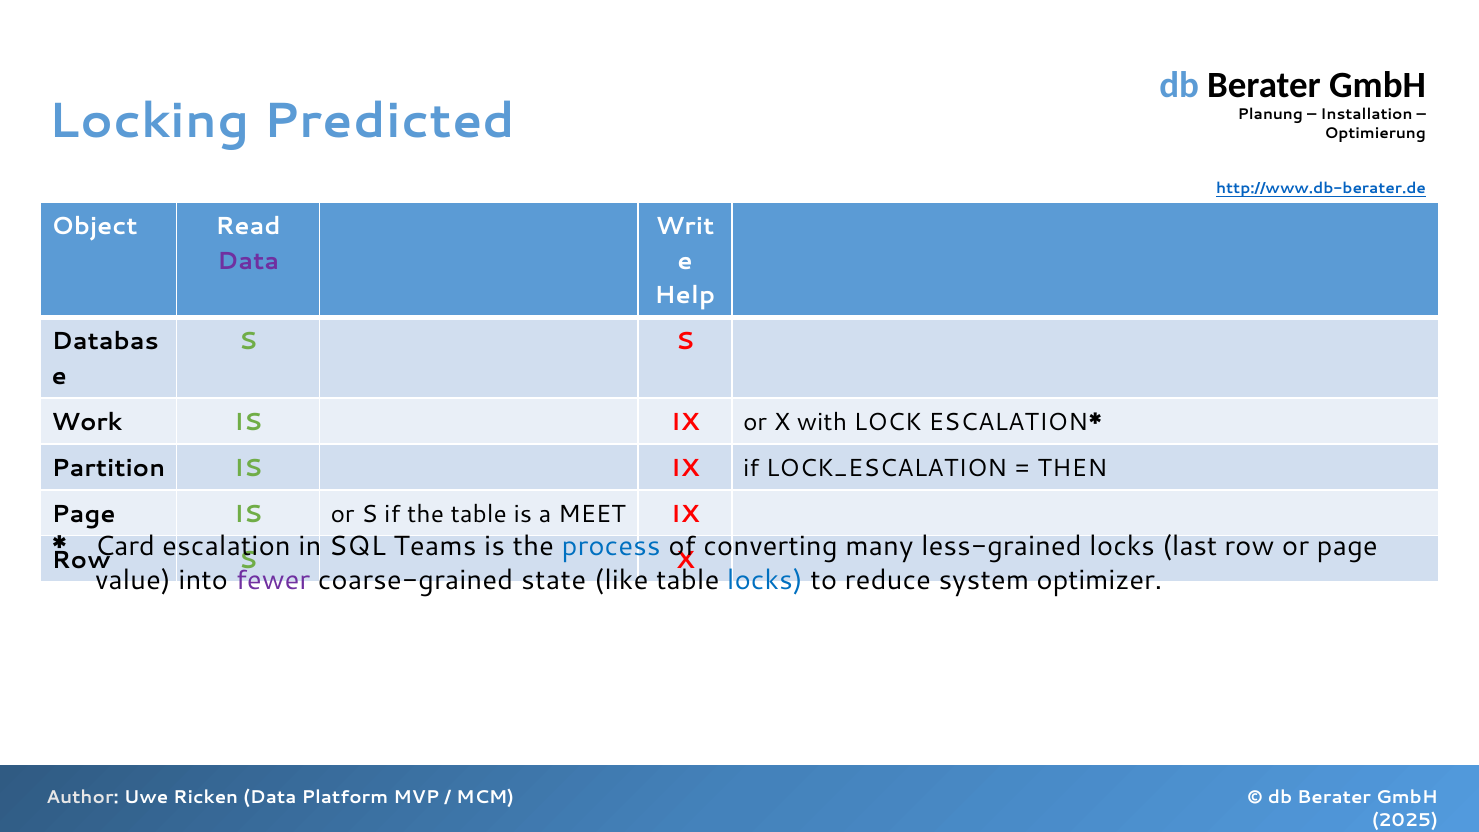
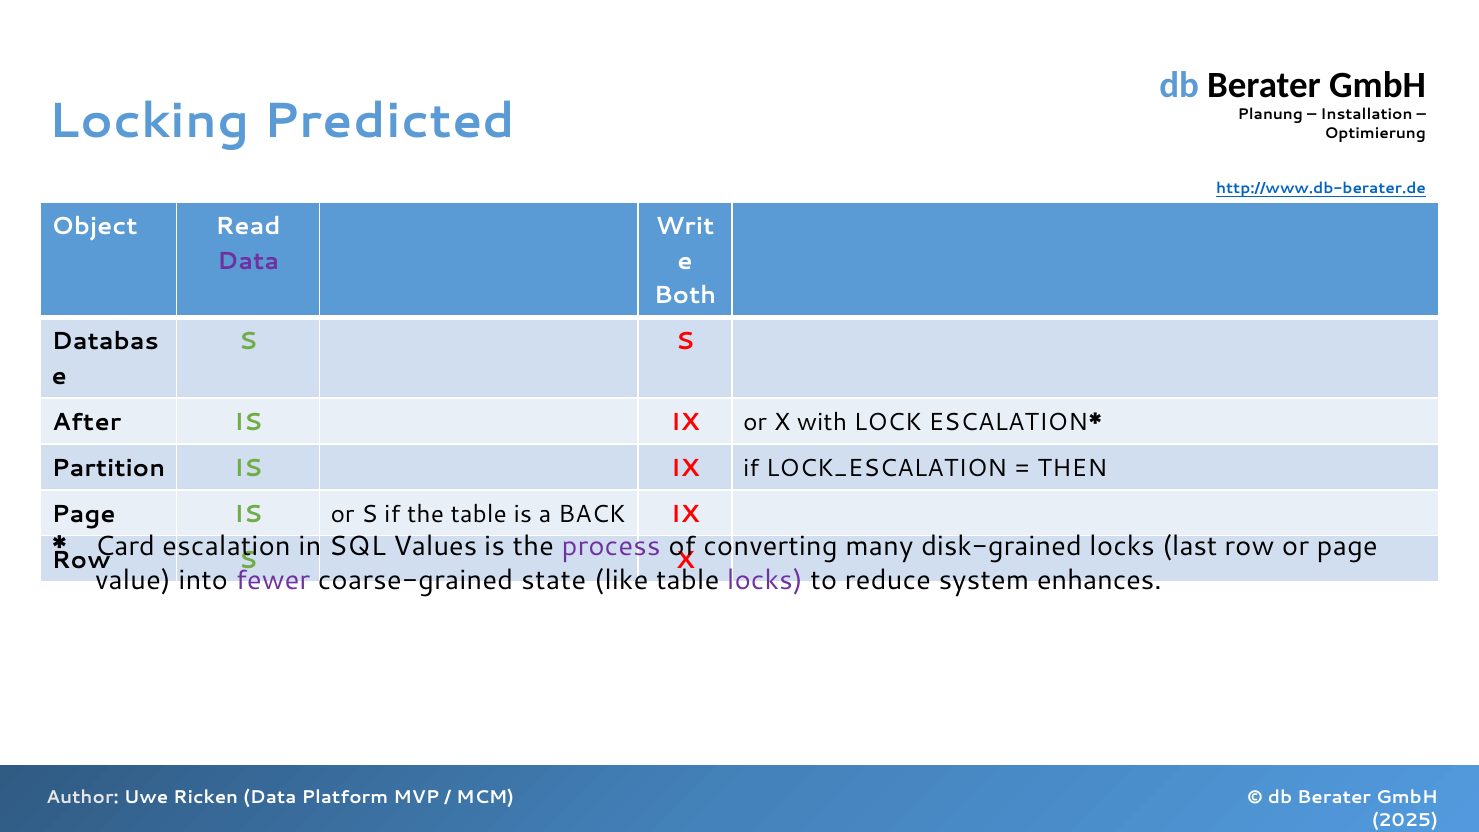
Help: Help -> Both
Work: Work -> After
MEET: MEET -> BACK
Teams: Teams -> Values
process colour: blue -> purple
less-grained: less-grained -> disk-grained
locks at (765, 580) colour: blue -> purple
optimizer: optimizer -> enhances
